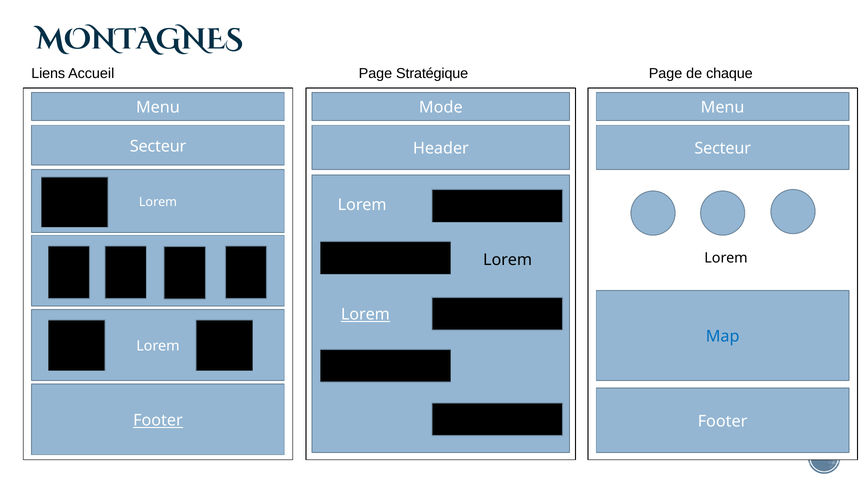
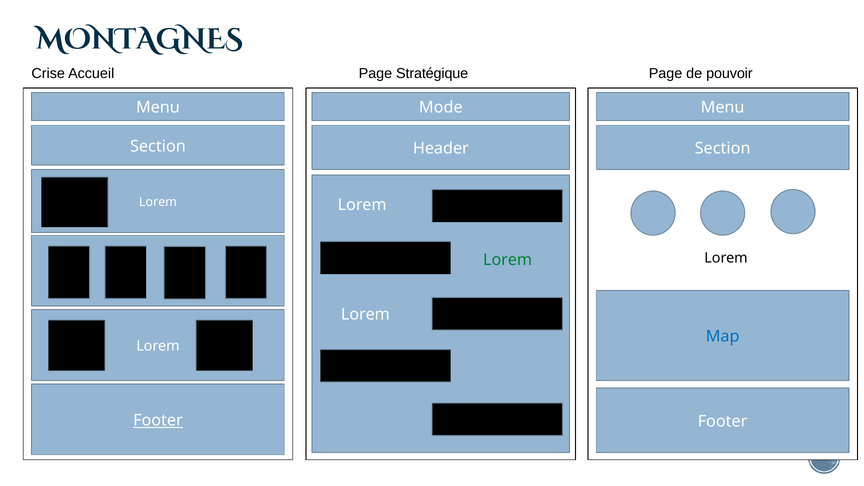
Liens: Liens -> Crise
chaque: chaque -> pouvoir
Secteur at (158, 146): Secteur -> Section
Secteur at (723, 148): Secteur -> Section
Lorem at (508, 260) colour: black -> green
Lorem at (365, 315) underline: present -> none
